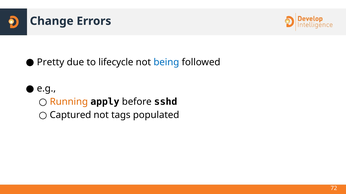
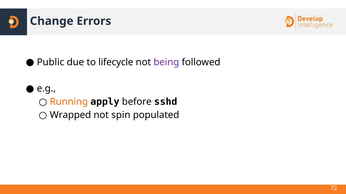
Pretty: Pretty -> Public
being colour: blue -> purple
Captured: Captured -> Wrapped
tags: tags -> spin
